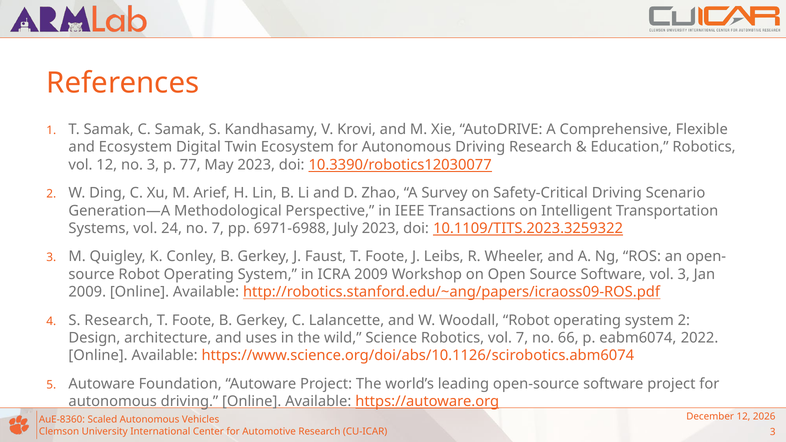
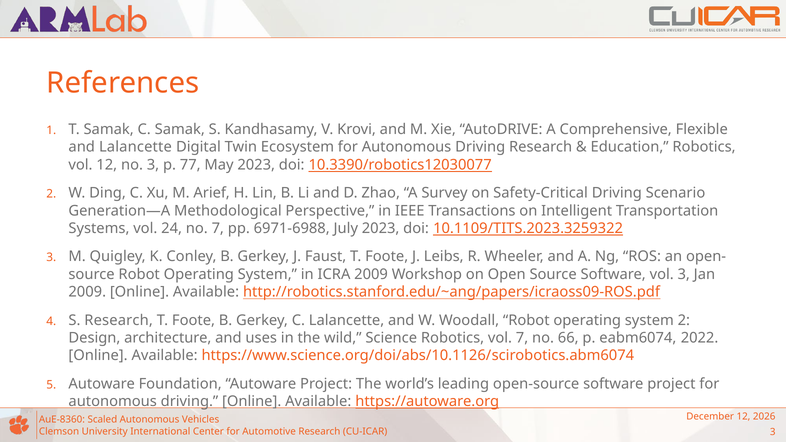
and Ecosystem: Ecosystem -> Lalancette
